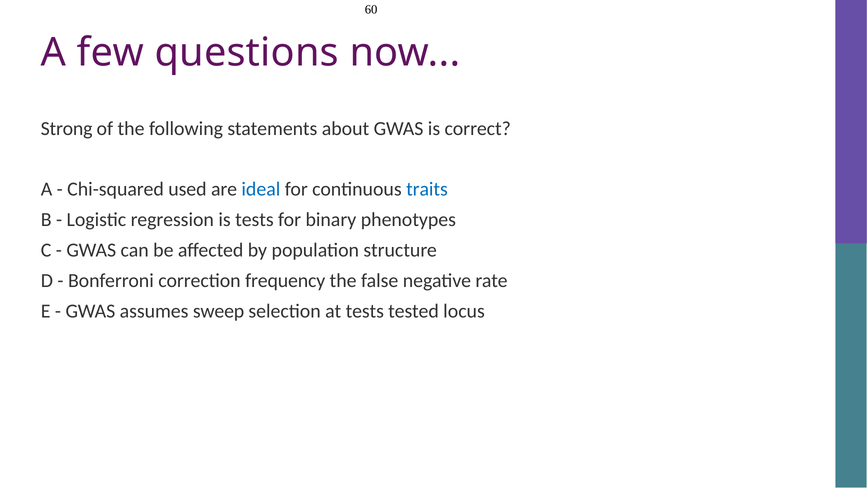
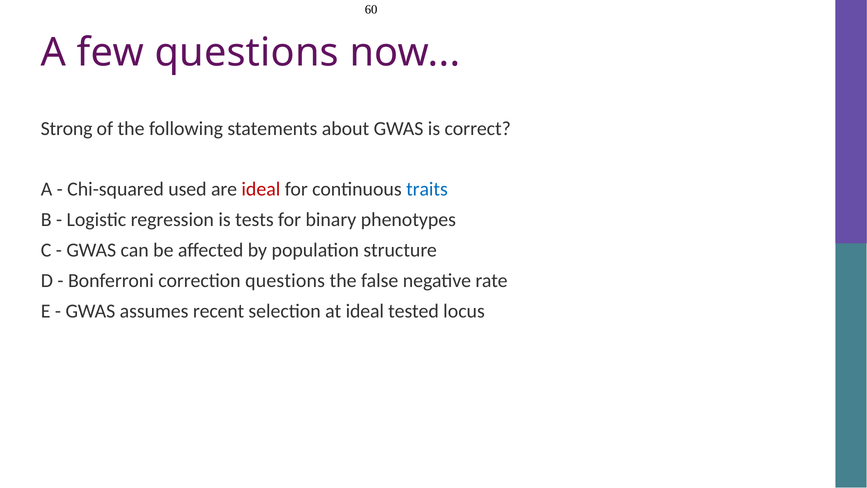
ideal at (261, 189) colour: blue -> red
correction frequency: frequency -> questions
sweep: sweep -> recent
at tests: tests -> ideal
